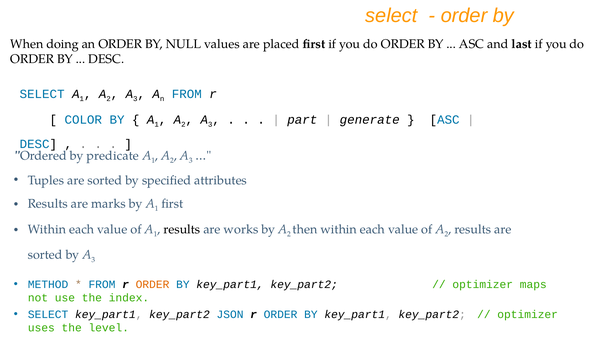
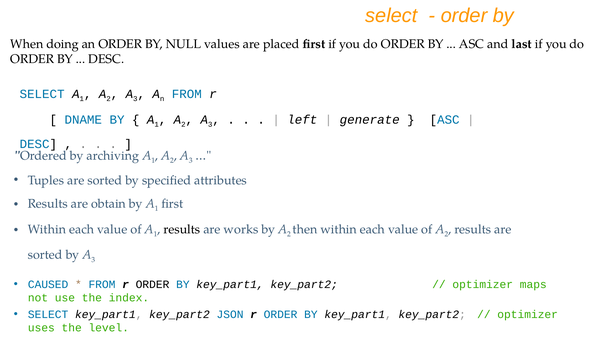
COLOR: COLOR -> DNAME
part: part -> left
predicate: predicate -> archiving
marks: marks -> obtain
METHOD: METHOD -> CAUSED
ORDER at (153, 284) colour: orange -> black
